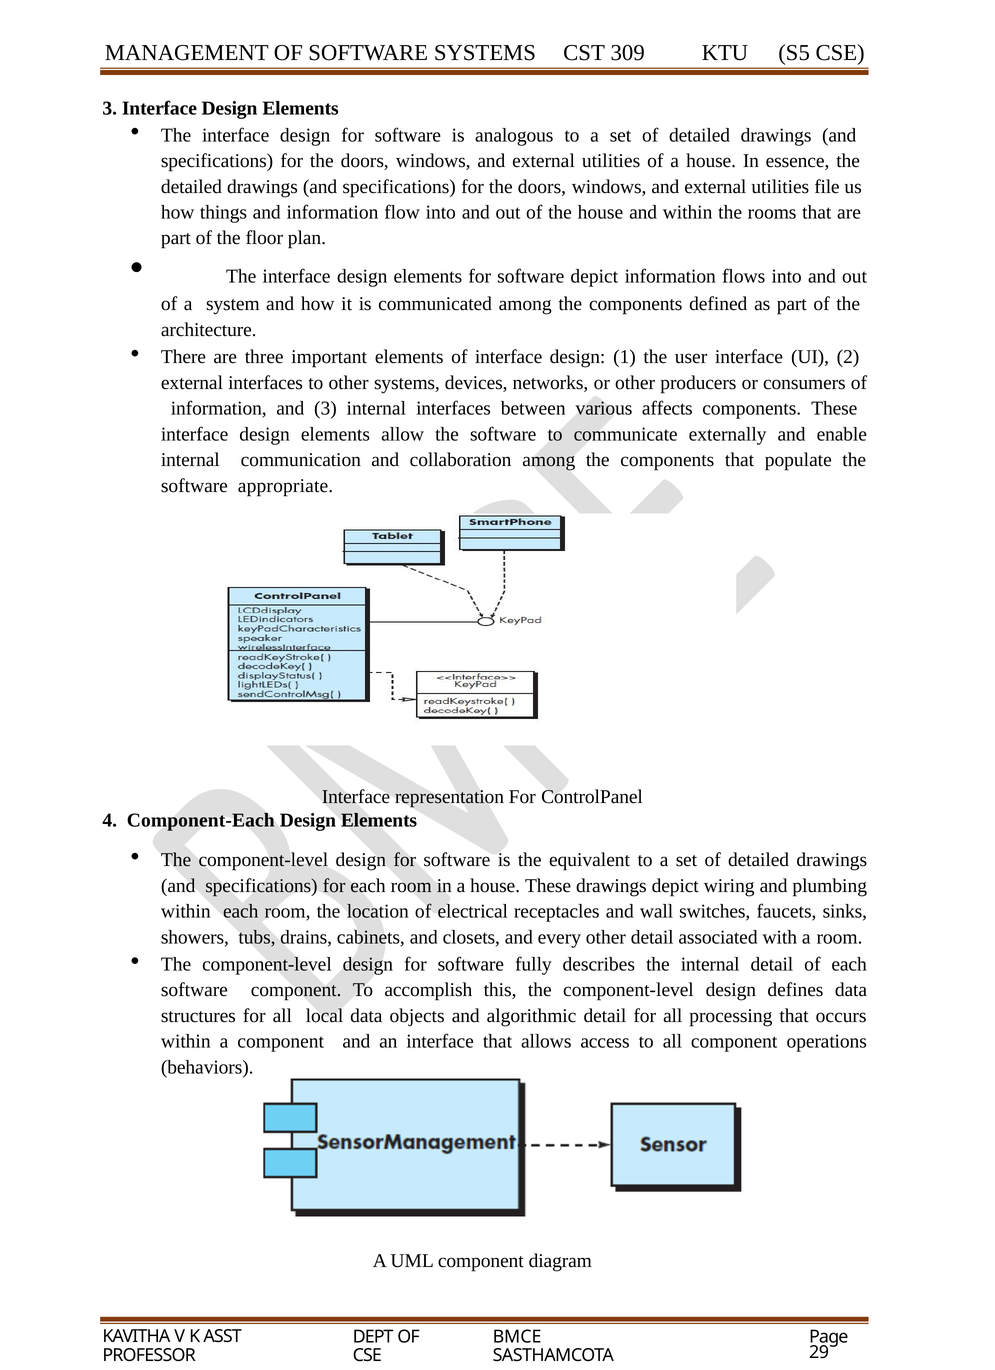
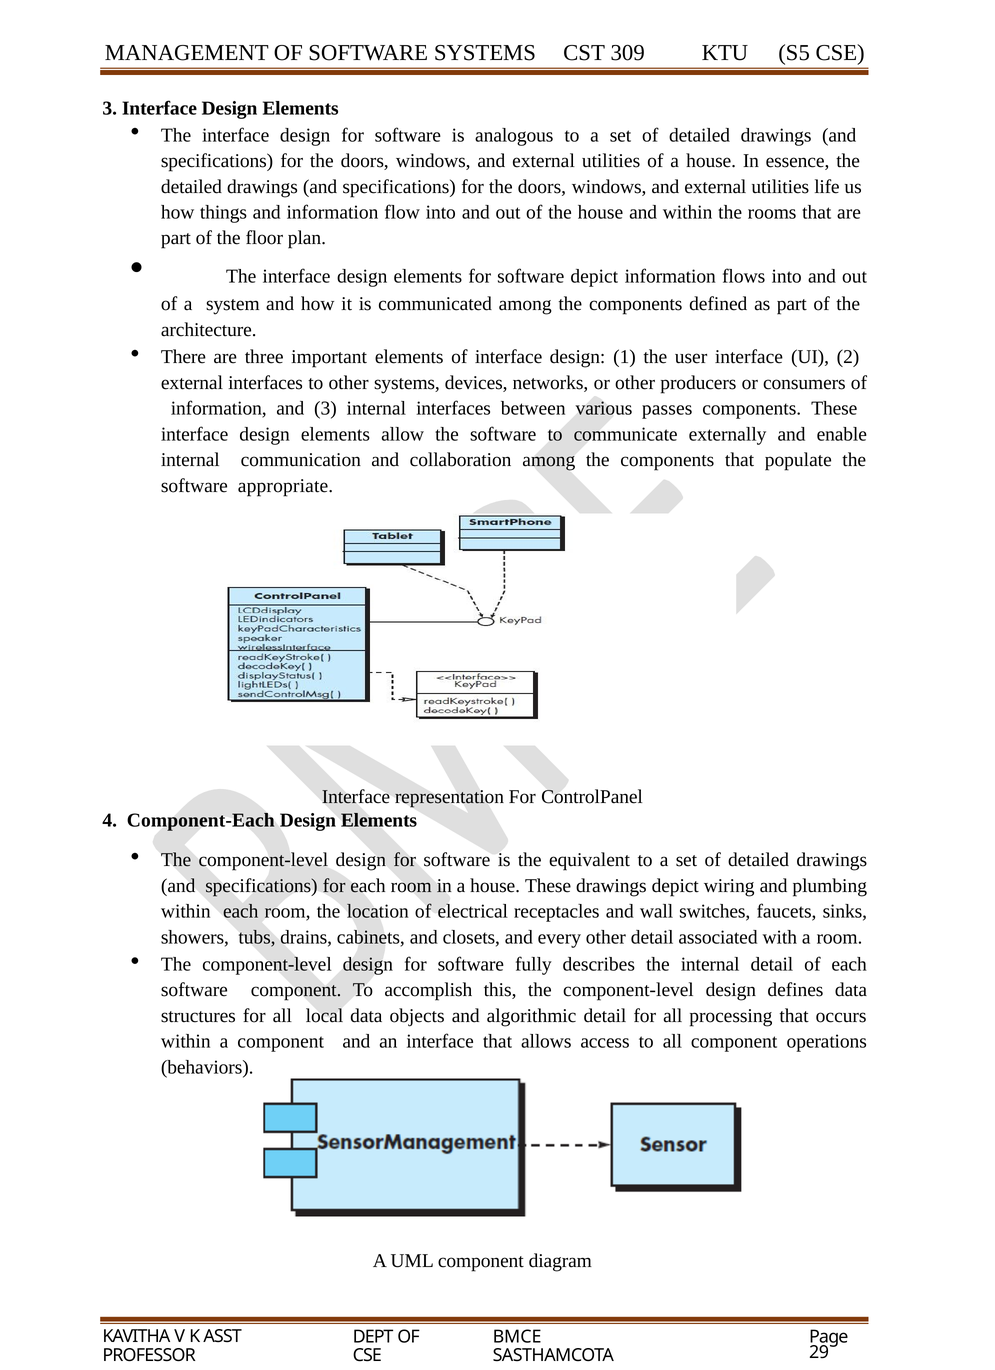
file: file -> life
affects: affects -> passes
